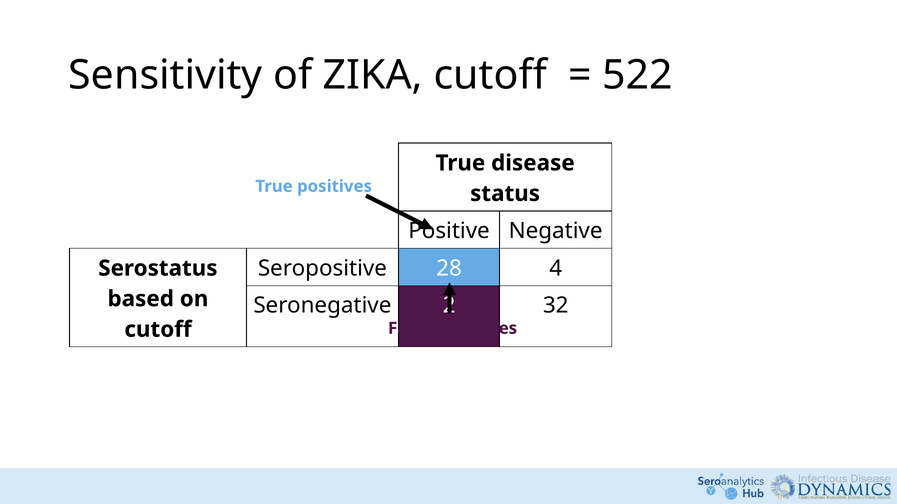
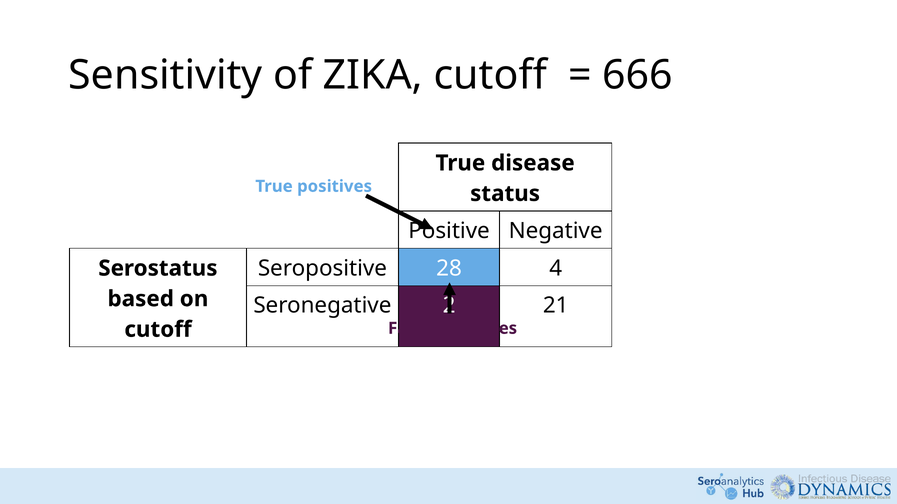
522: 522 -> 666
32: 32 -> 21
